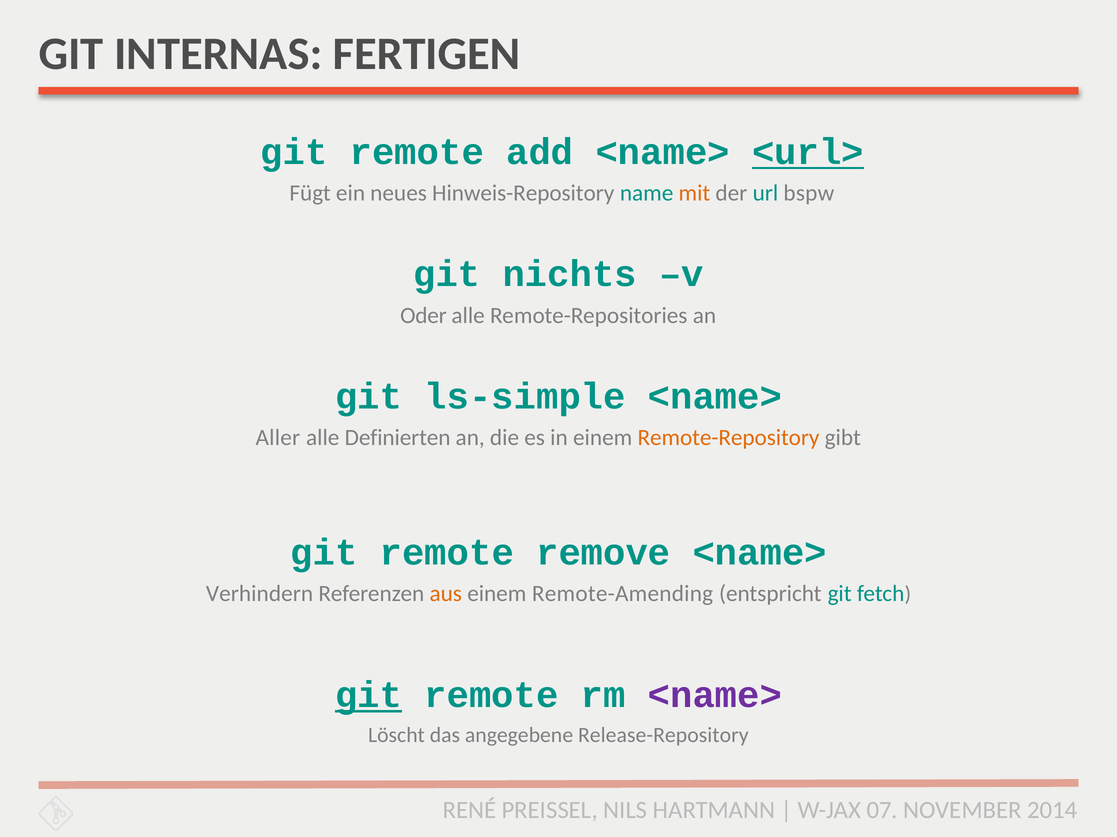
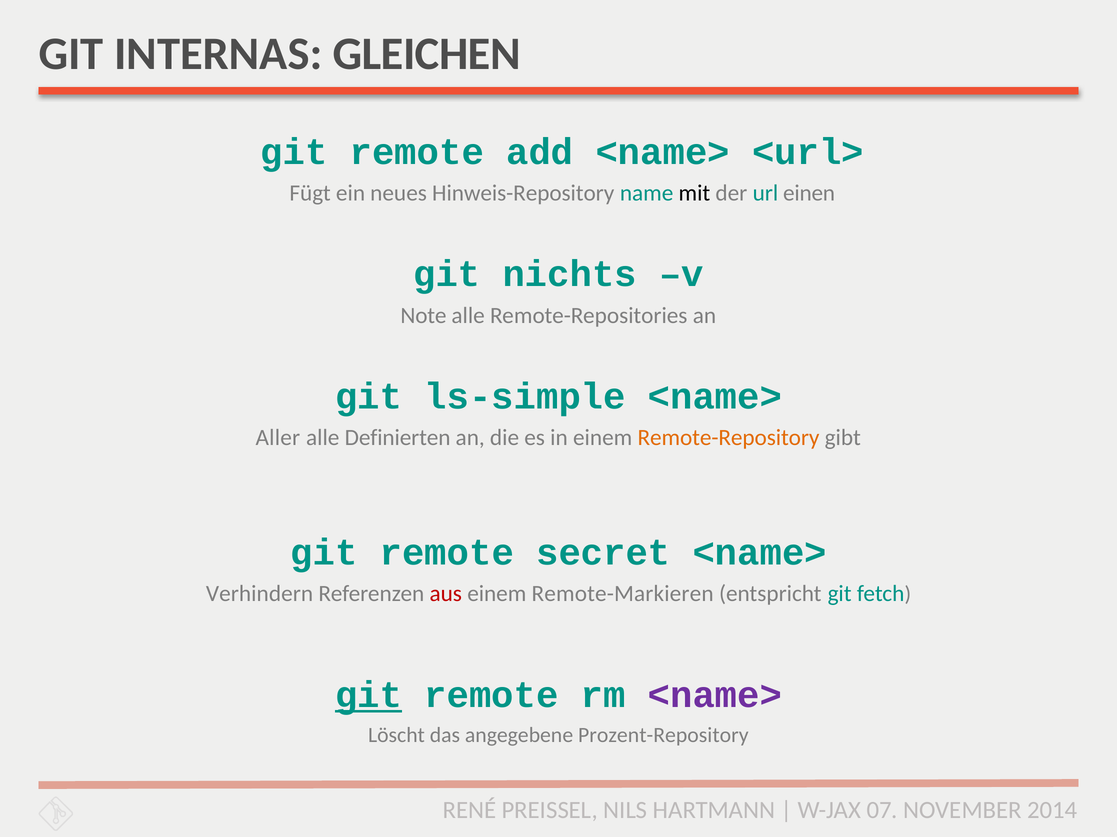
FERTIGEN: FERTIGEN -> GLEICHEN
<url> underline: present -> none
mit colour: orange -> black
bspw: bspw -> einen
Oder: Oder -> Note
remove: remove -> secret
aus colour: orange -> red
Remote-Amending: Remote-Amending -> Remote-Markieren
Release-Repository: Release-Repository -> Prozent-Repository
